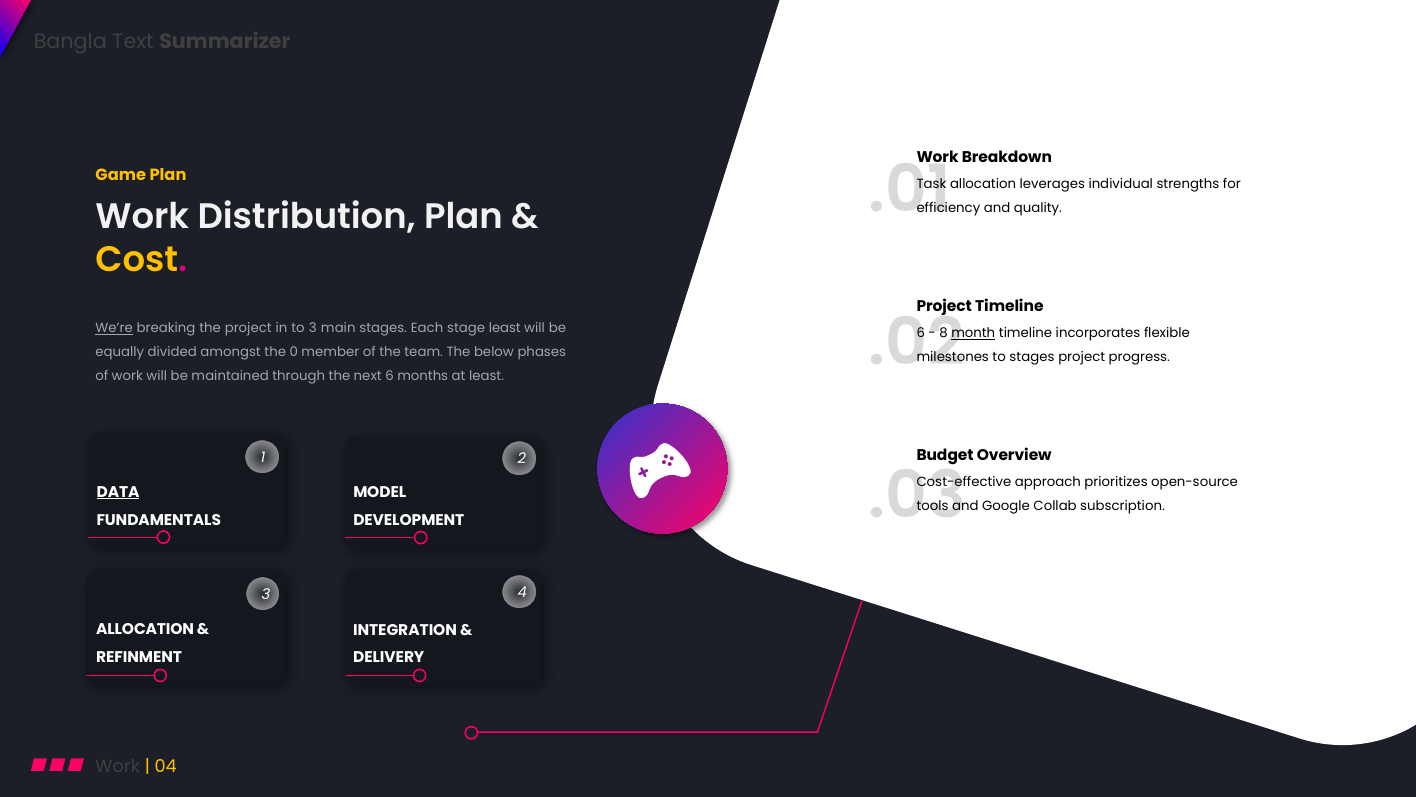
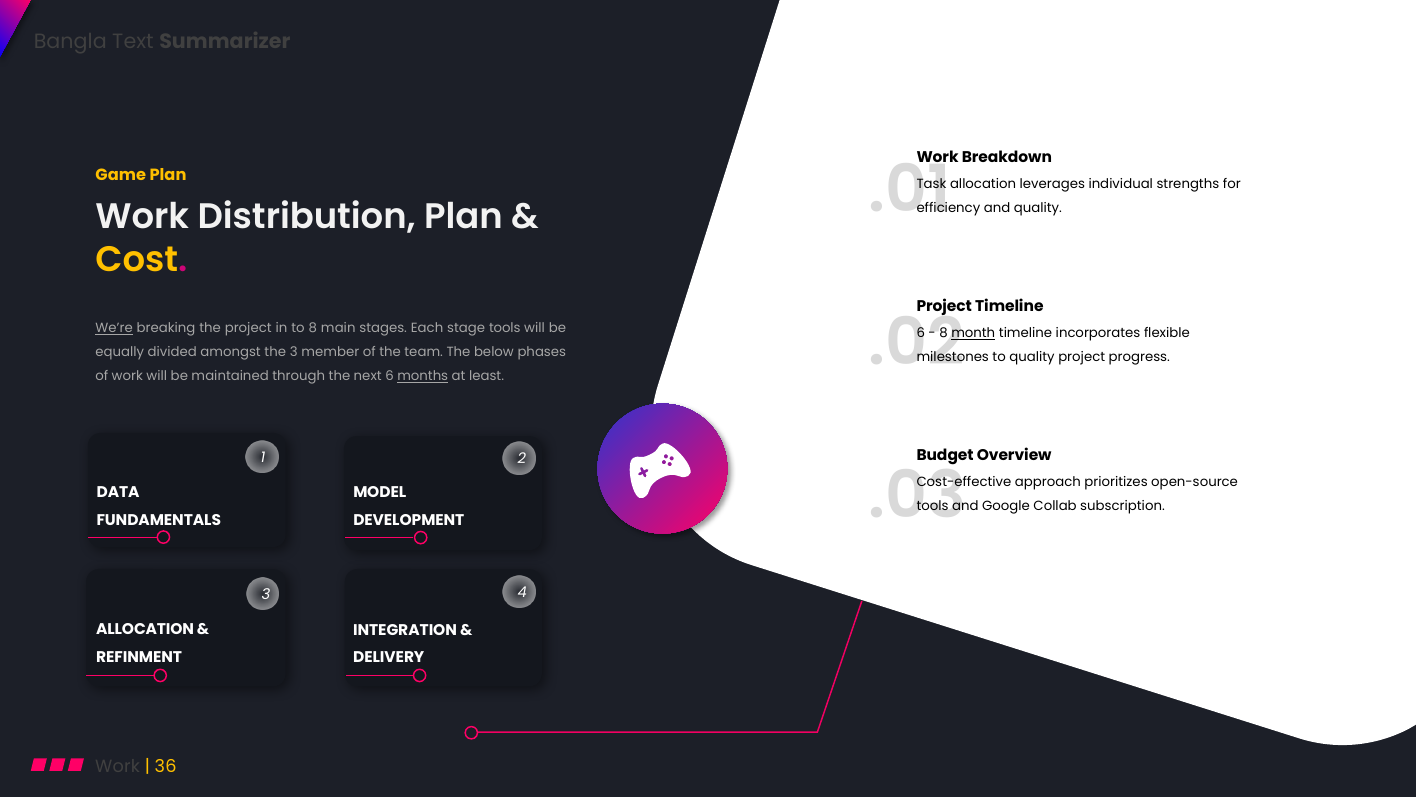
to 3: 3 -> 8
stage least: least -> tools
the 0: 0 -> 3
to stages: stages -> quality
months underline: none -> present
DATA underline: present -> none
04: 04 -> 36
